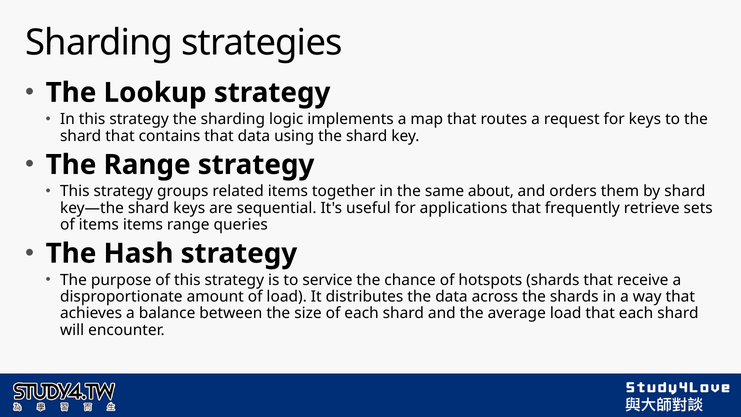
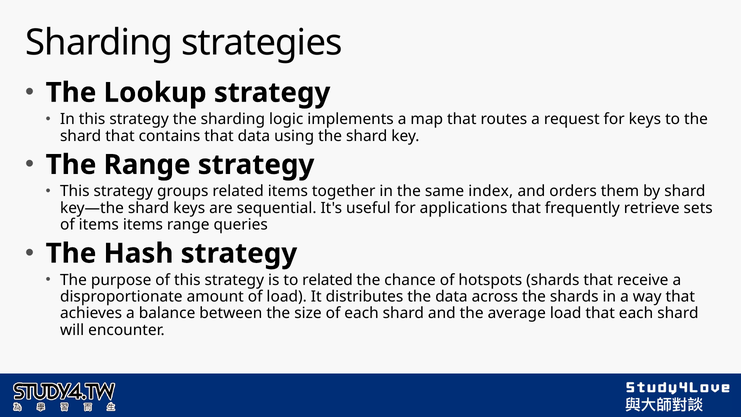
about: about -> index
to service: service -> related
